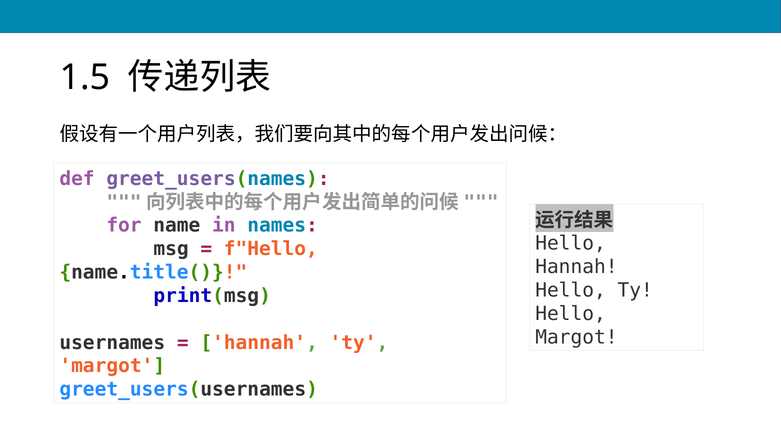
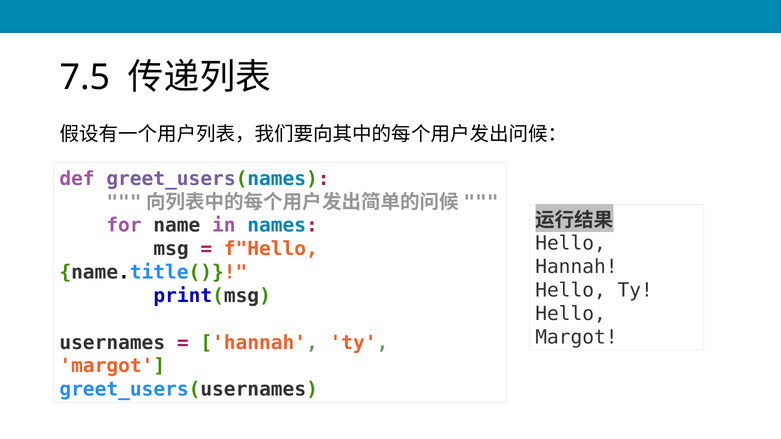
1.5: 1.5 -> 7.5
